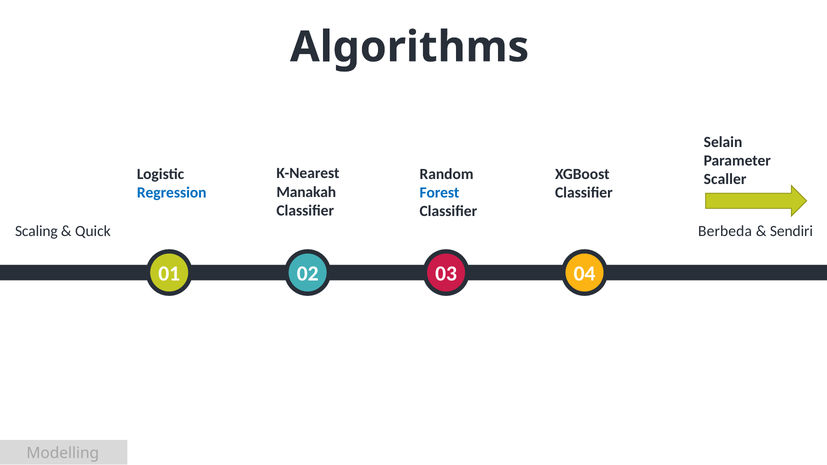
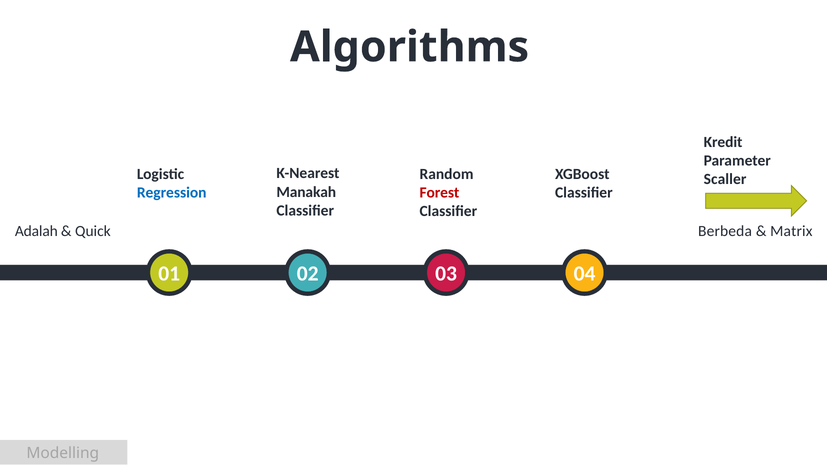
Selain: Selain -> Kredit
Forest colour: blue -> red
Scaling: Scaling -> Adalah
Sendiri: Sendiri -> Matrix
